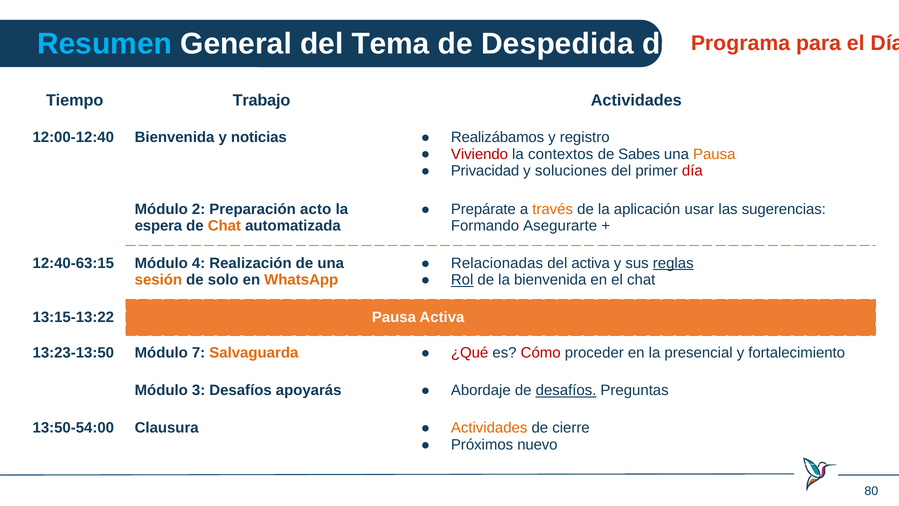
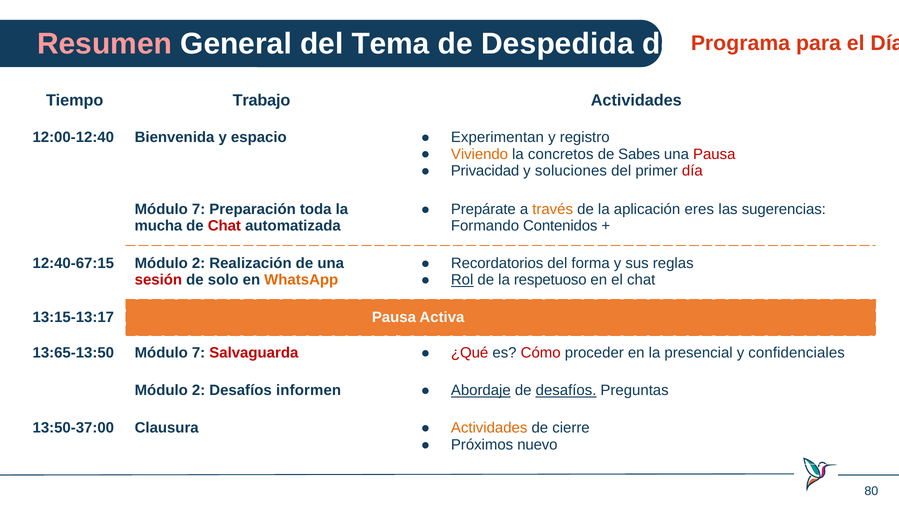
Resumen colour: light blue -> pink
noticias: noticias -> espacio
Realizábamos: Realizábamos -> Experimentan
Viviendo colour: red -> orange
contextos: contextos -> concretos
Pausa at (714, 154) colour: orange -> red
usar: usar -> eres
2 at (199, 209): 2 -> 7
acto: acto -> toda
espera: espera -> mucha
Chat at (224, 226) colour: orange -> red
Asegurarte: Asegurarte -> Contenidos
12:40-63:15: 12:40-63:15 -> 12:40-67:15
4 at (199, 263): 4 -> 2
Relacionadas: Relacionadas -> Recordatorios
del activa: activa -> forma
reglas underline: present -> none
la bienvenida: bienvenida -> respetuoso
sesión colour: orange -> red
13:15-13:22: 13:15-13:22 -> 13:15-13:17
13:23-13:50: 13:23-13:50 -> 13:65-13:50
Salvaguarda colour: orange -> red
fortalecimiento: fortalecimiento -> confidenciales
3 at (199, 390): 3 -> 2
apoyarás: apoyarás -> informen
Abordaje underline: none -> present
13:50-54:00: 13:50-54:00 -> 13:50-37:00
